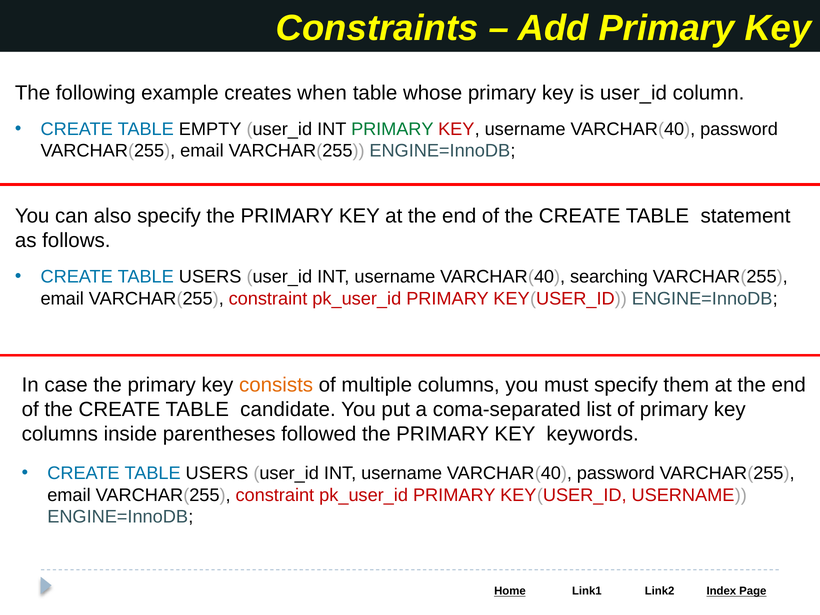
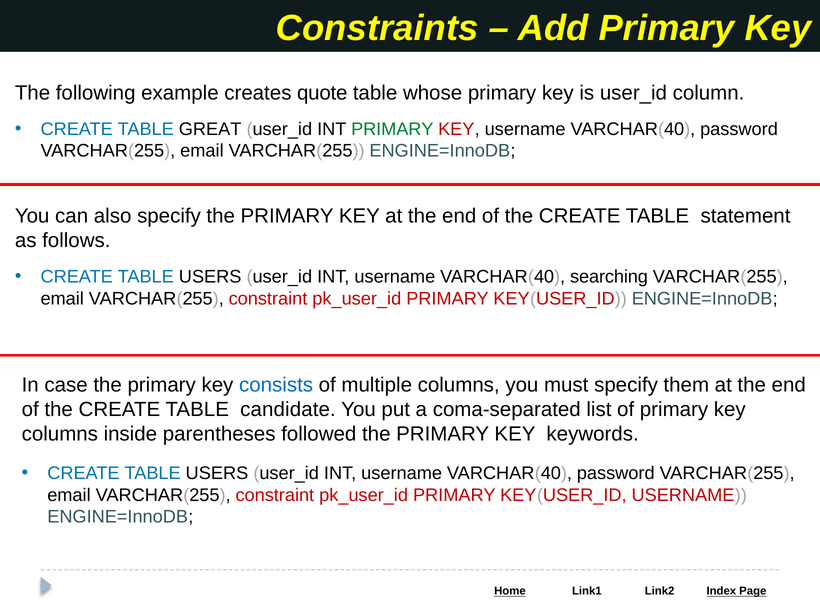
when: when -> quote
EMPTY: EMPTY -> GREAT
consists colour: orange -> blue
